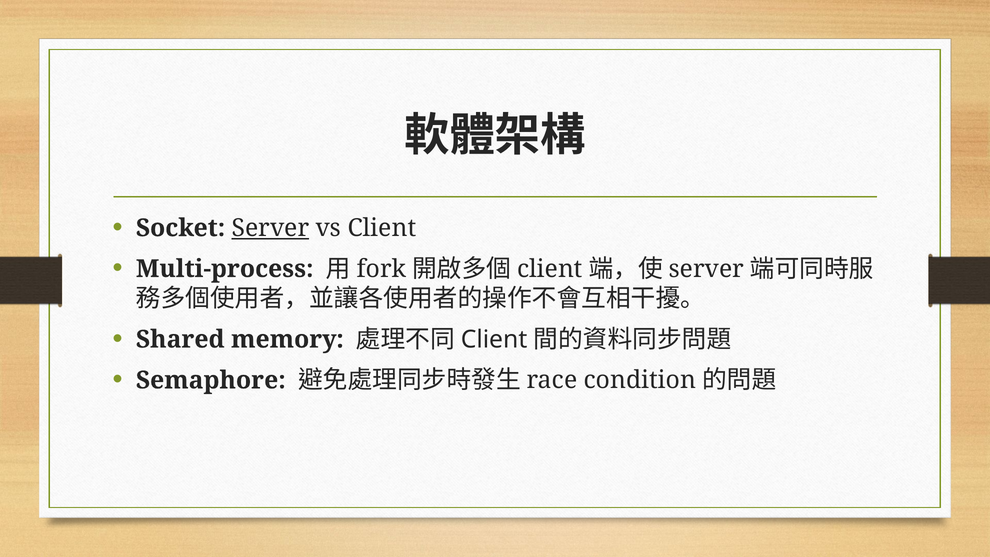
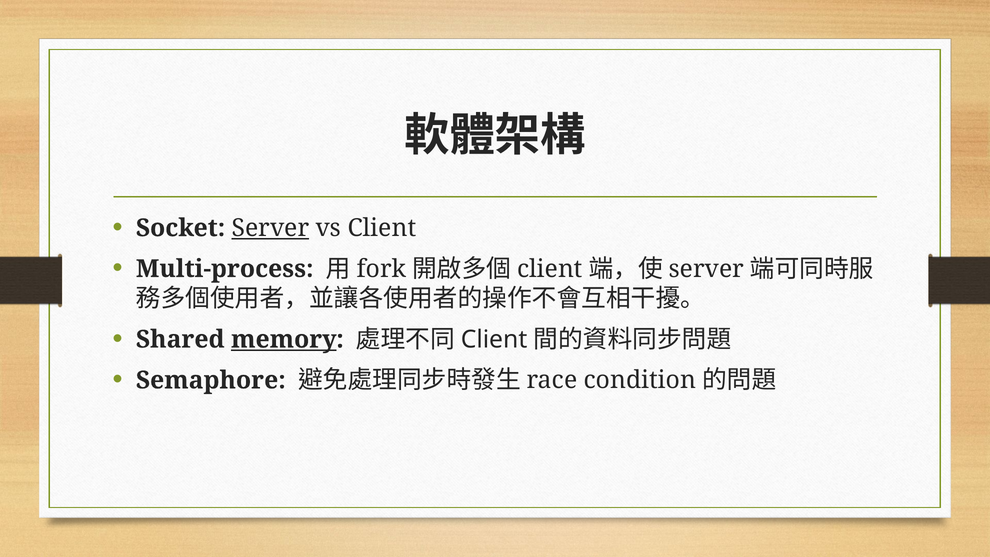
memory underline: none -> present
